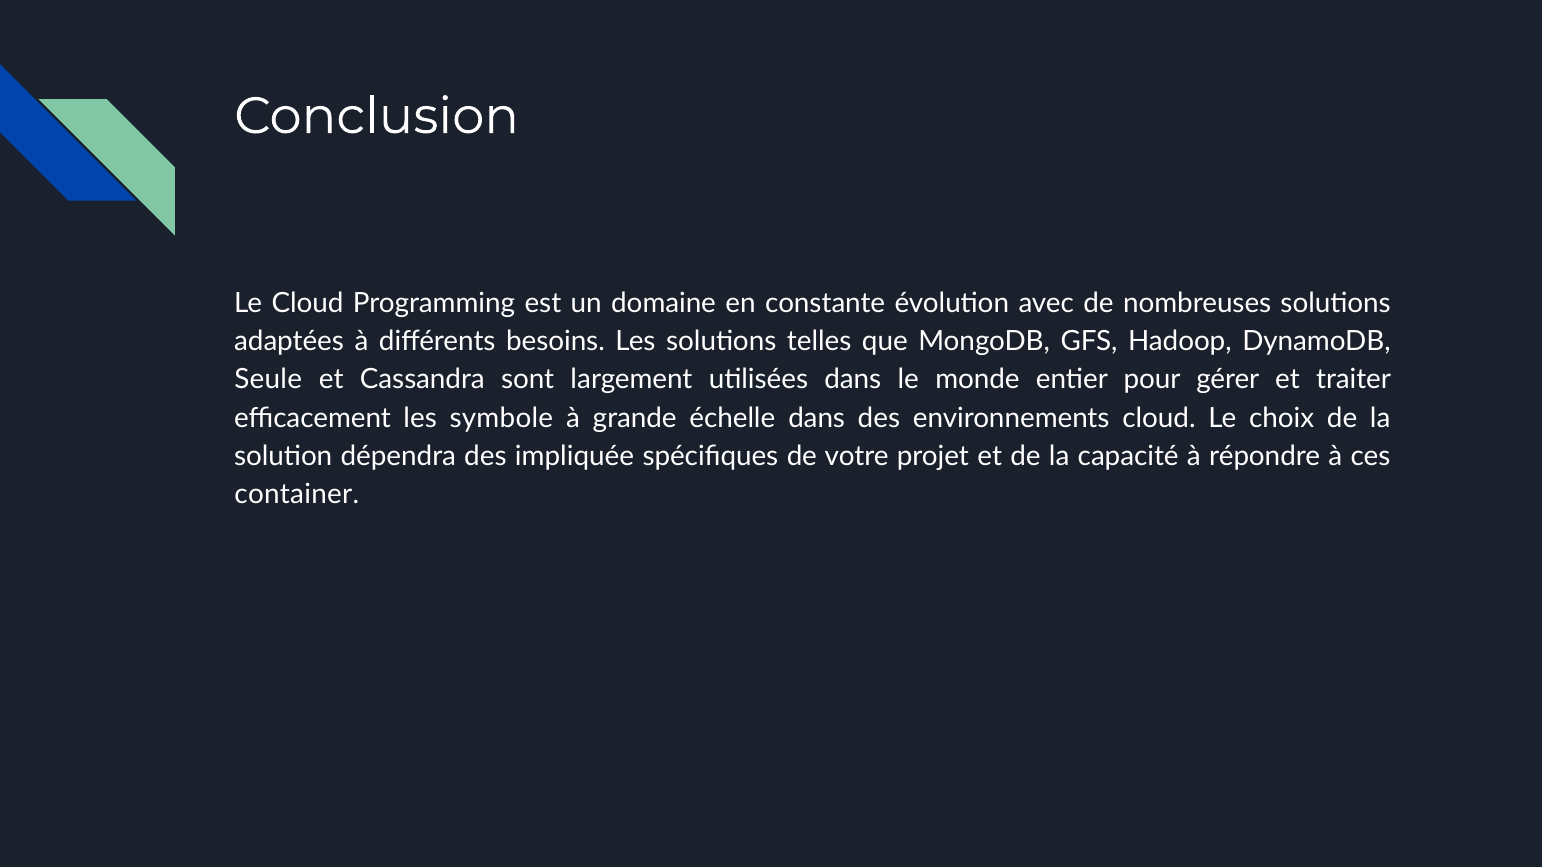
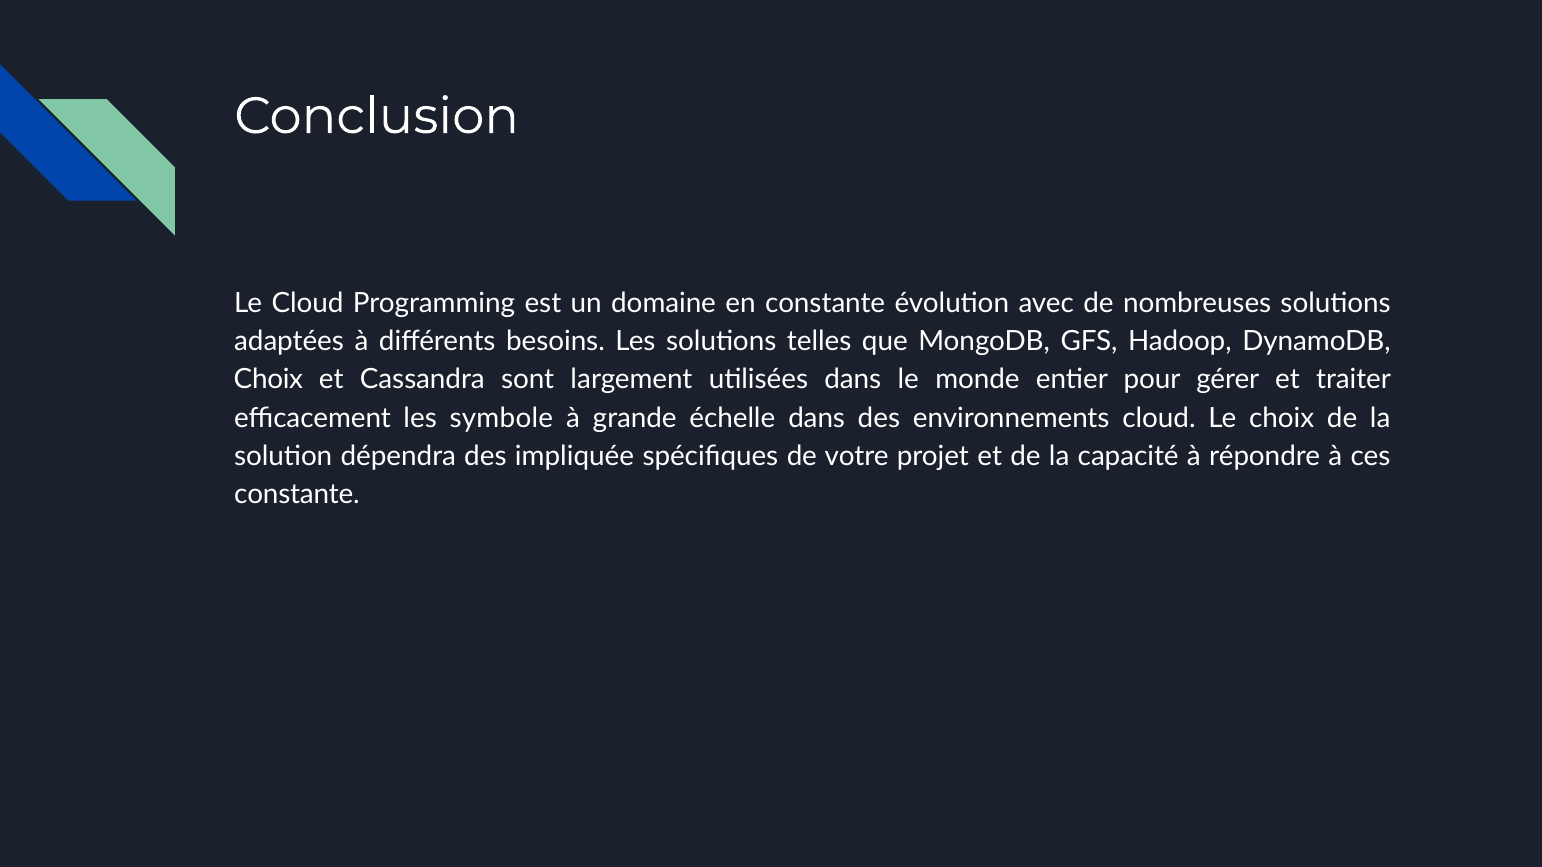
Seule at (268, 380): Seule -> Choix
container at (297, 495): container -> constante
